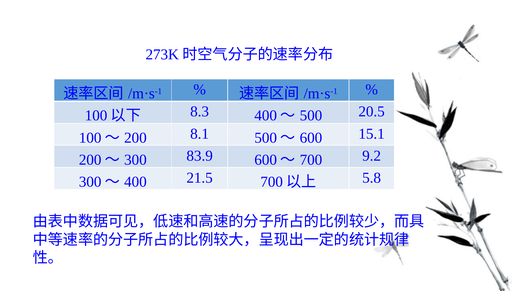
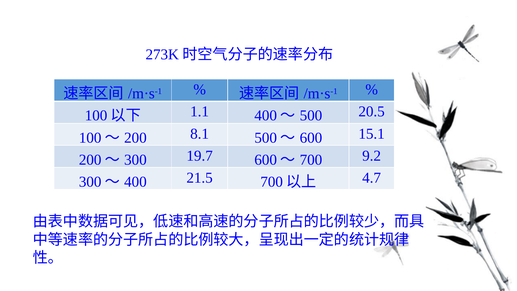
8.3: 8.3 -> 1.1
83.9: 83.9 -> 19.7
5.8: 5.8 -> 4.7
